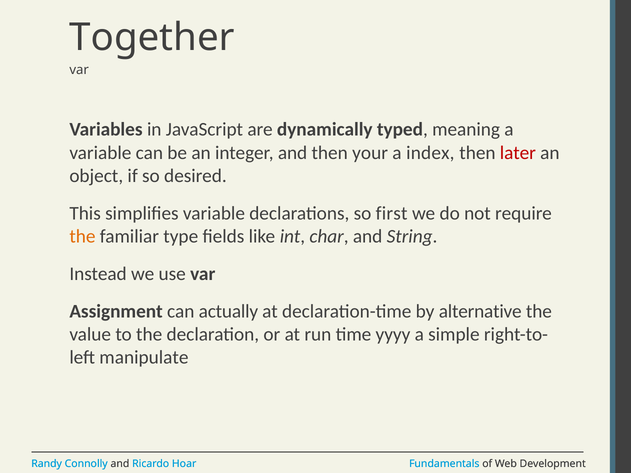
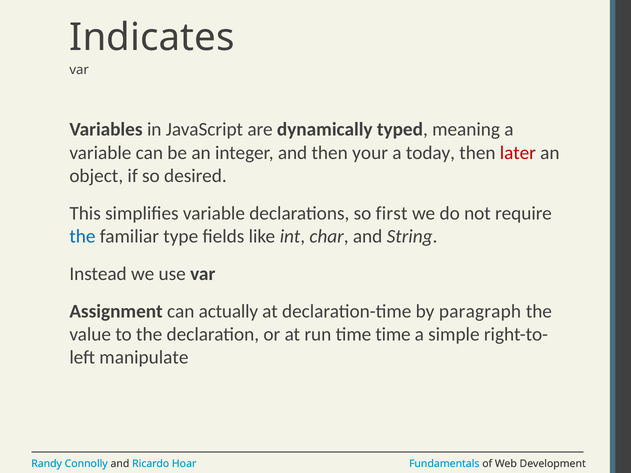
Together: Together -> Indicates
index: index -> today
the at (82, 237) colour: orange -> blue
alternative: alternative -> paragraph
time yyyy: yyyy -> time
